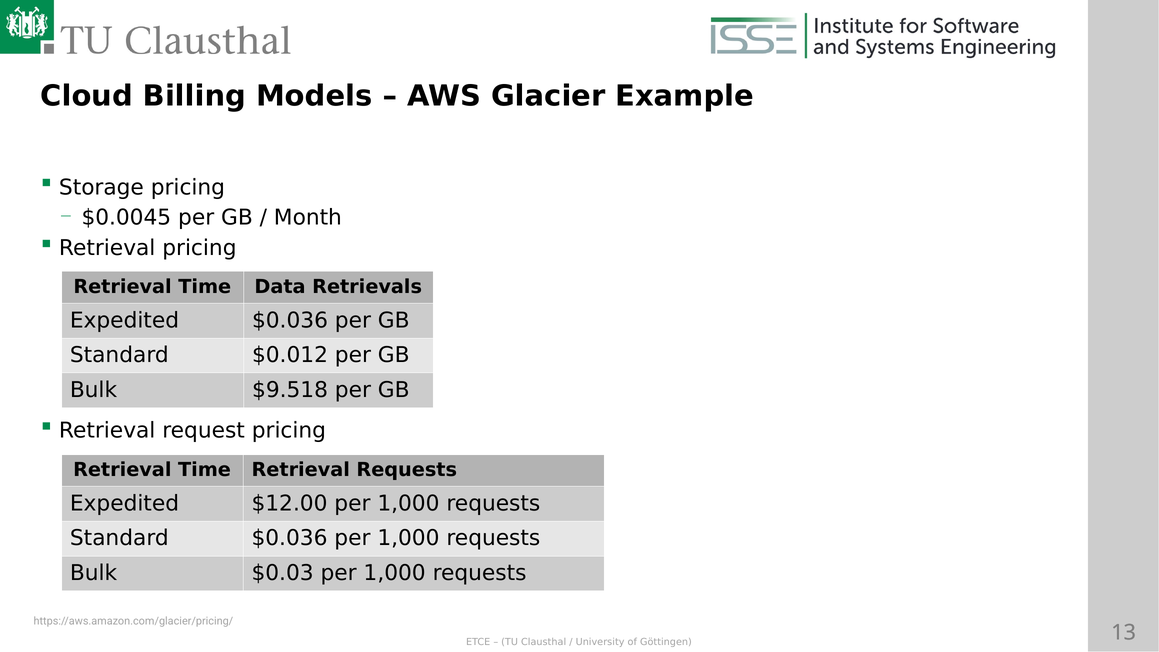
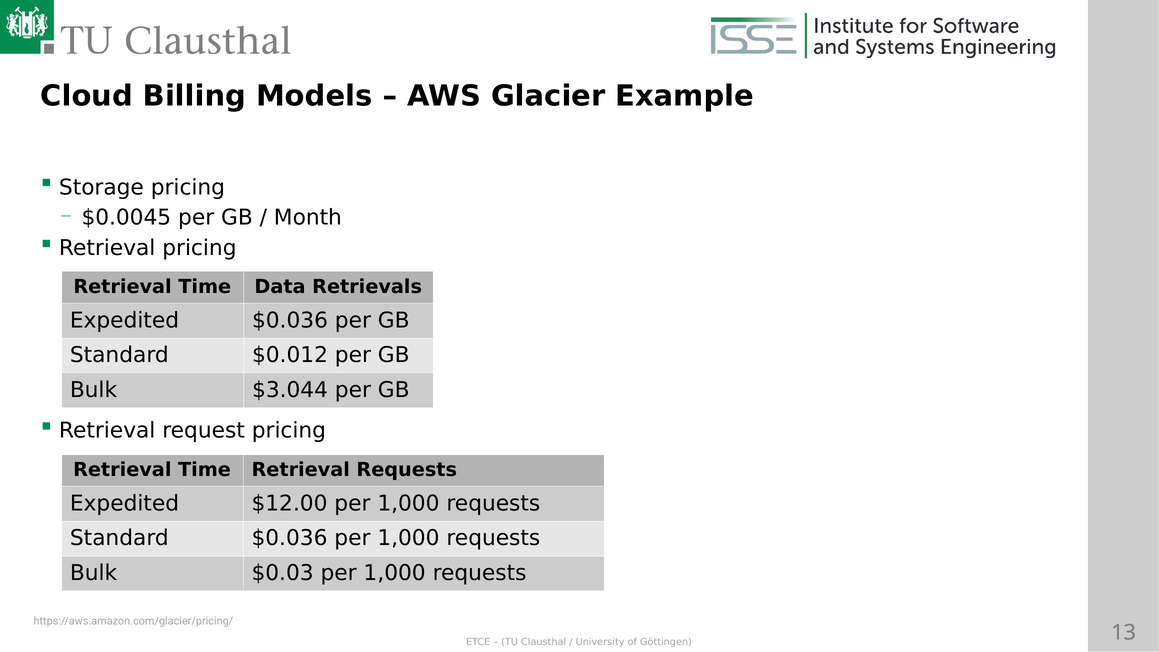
$9.518: $9.518 -> $3.044
